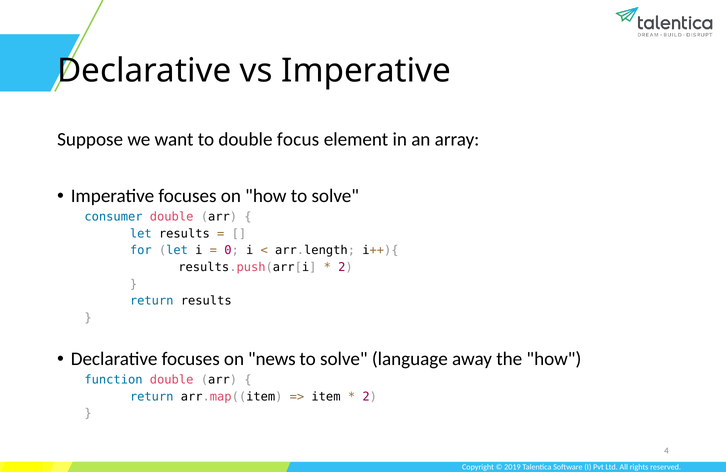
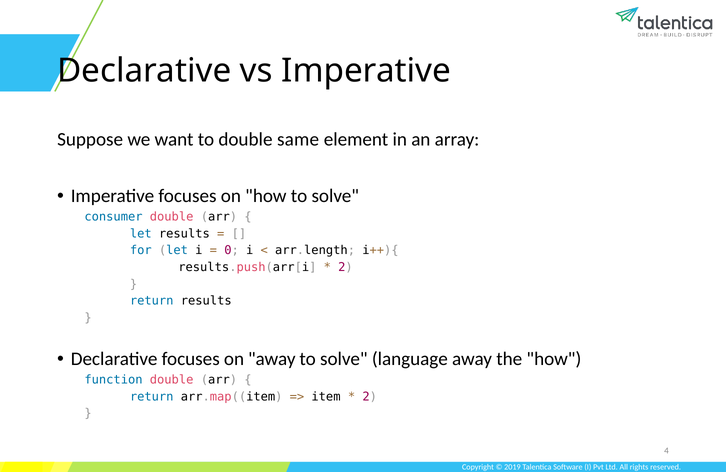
focus: focus -> same
on news: news -> away
